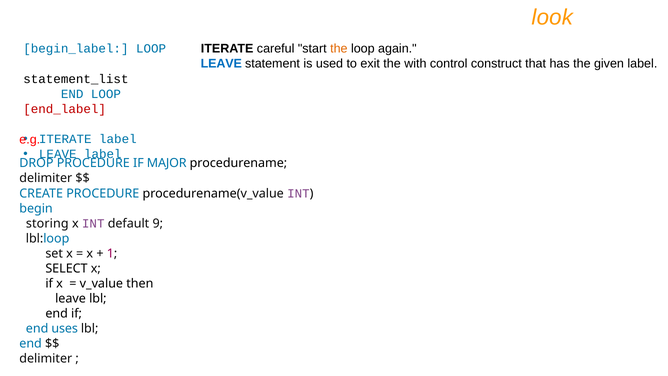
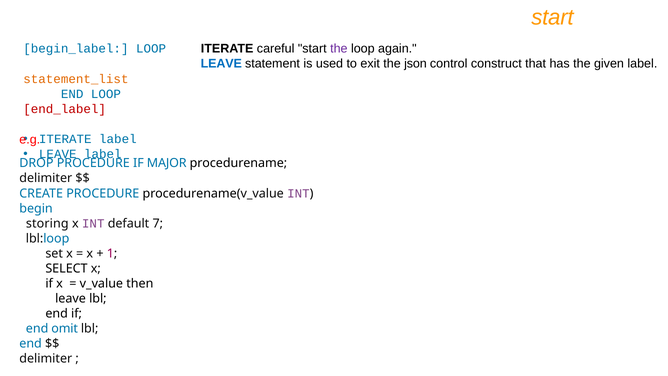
look at (552, 17): look -> start
the at (339, 49) colour: orange -> purple
with: with -> json
statement_list colour: black -> orange
9: 9 -> 7
uses: uses -> omit
